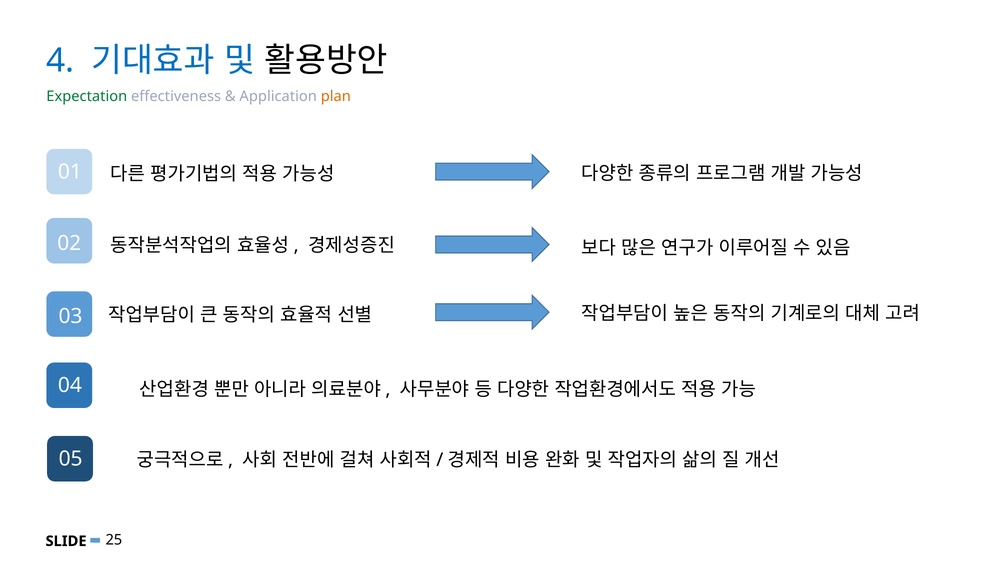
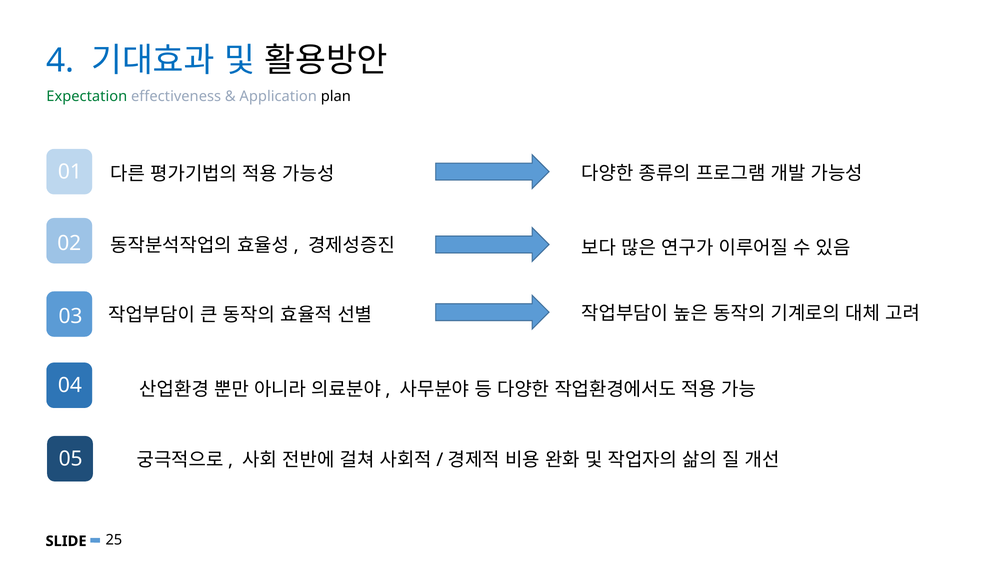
plan colour: orange -> black
